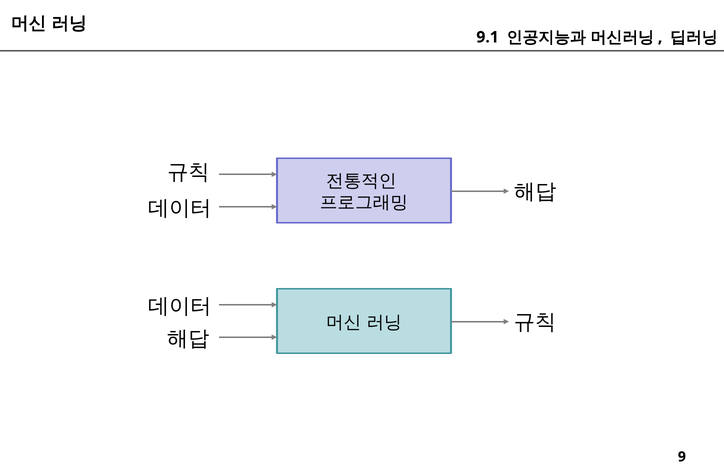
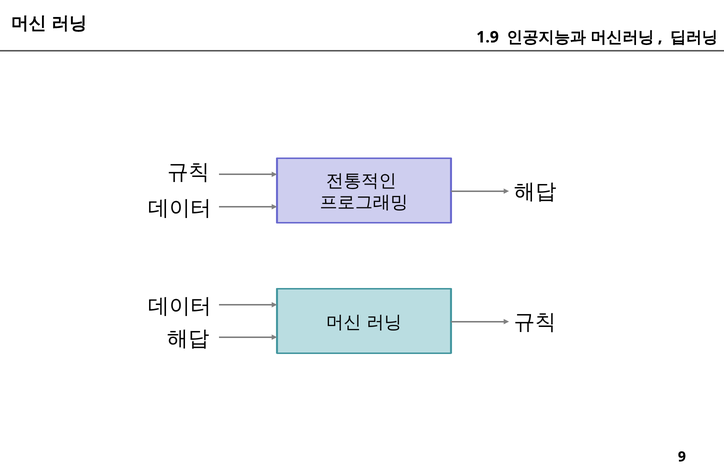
9.1: 9.1 -> 1.9
